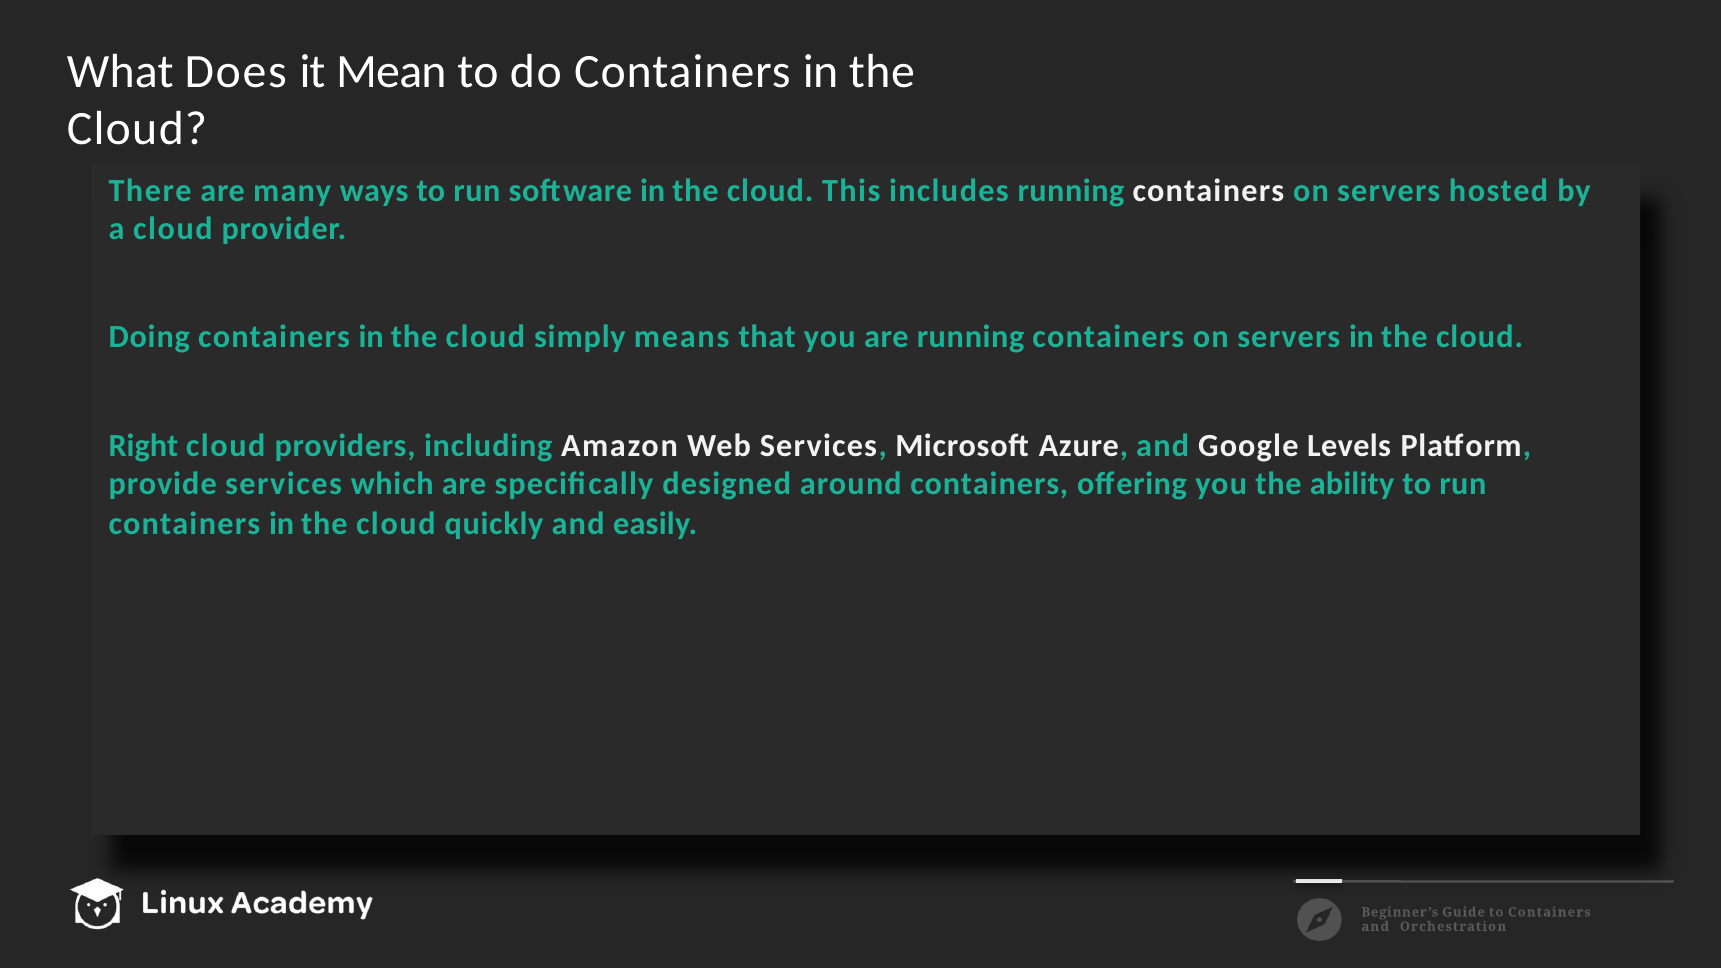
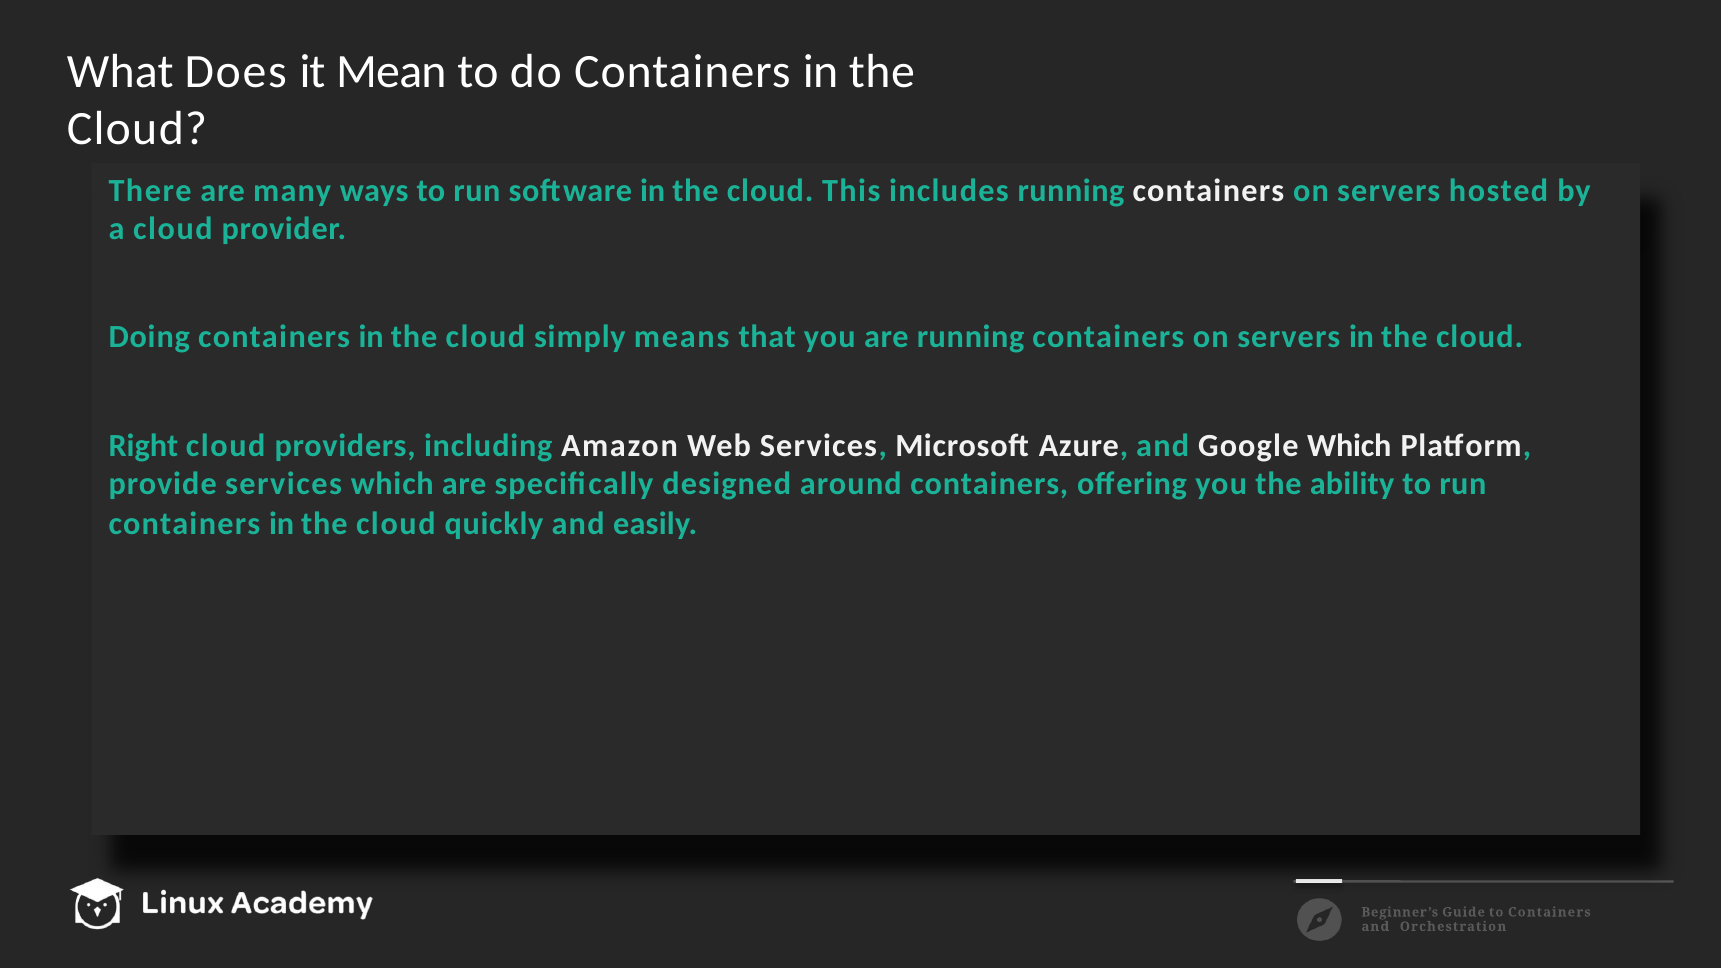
Google Levels: Levels -> Which
